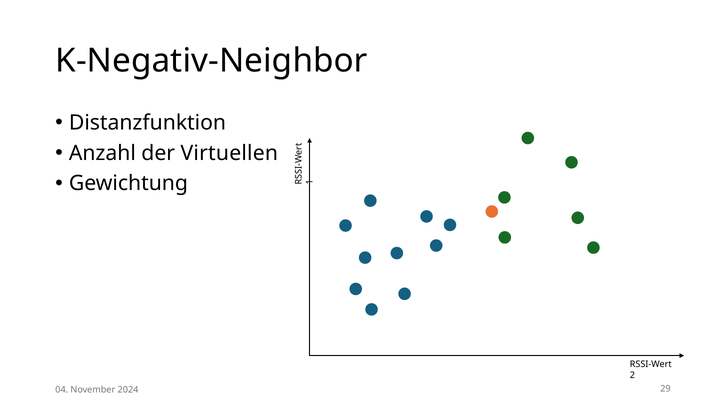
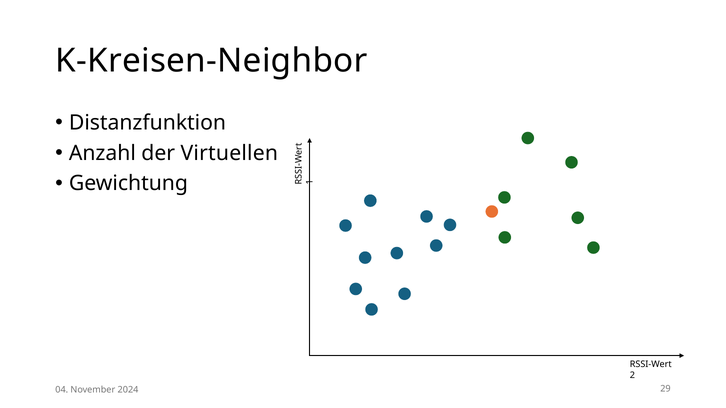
K-Negativ-Neighbor: K-Negativ-Neighbor -> K-Kreisen-Neighbor
